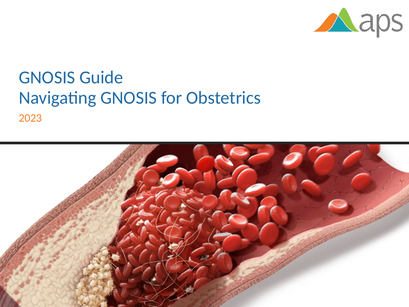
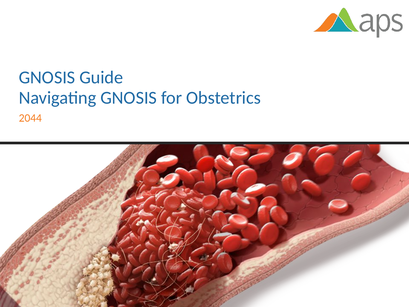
2023: 2023 -> 2044
